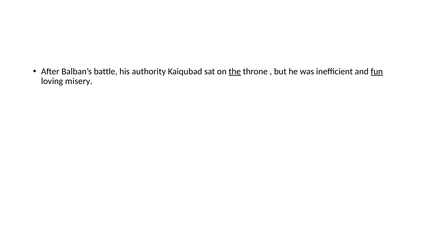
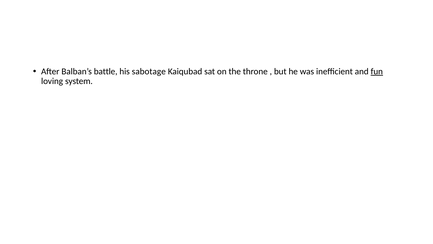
authority: authority -> sabotage
the underline: present -> none
misery: misery -> system
